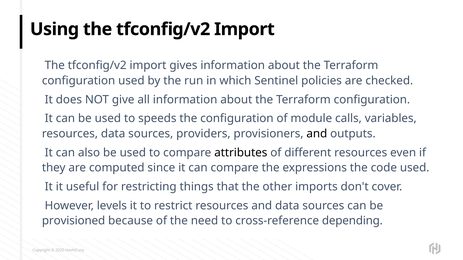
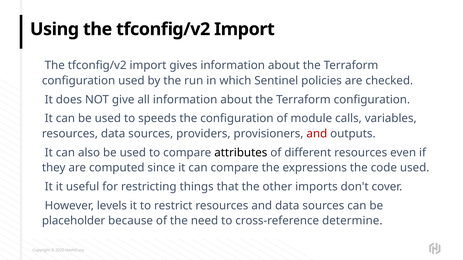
and at (317, 134) colour: black -> red
provisioned: provisioned -> placeholder
depending: depending -> determine
